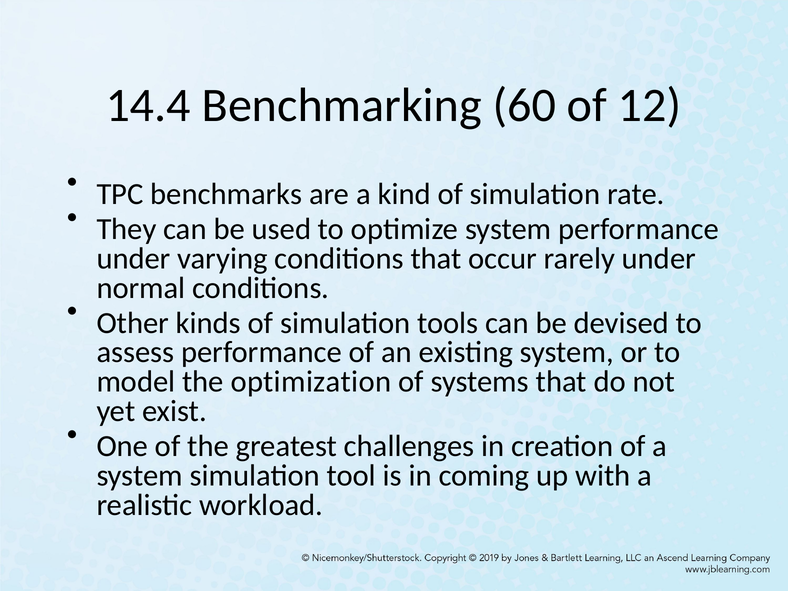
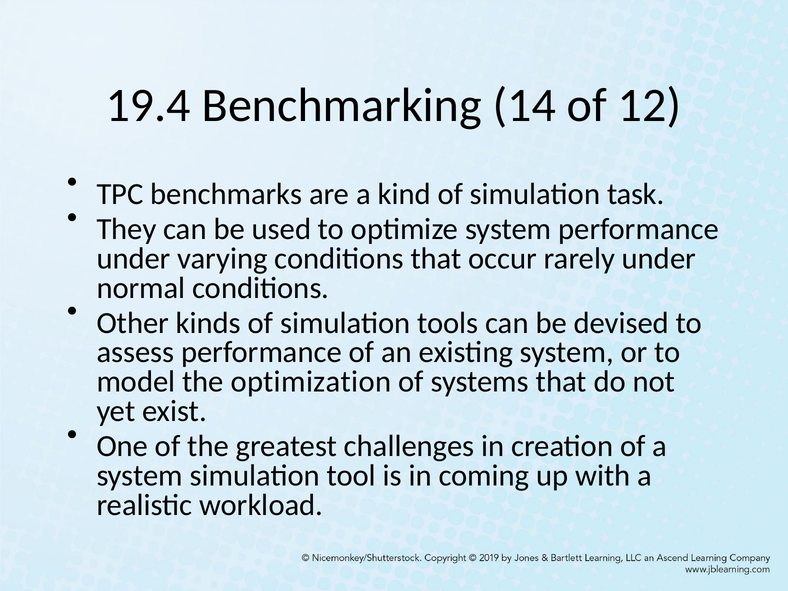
14.4: 14.4 -> 19.4
60: 60 -> 14
rate: rate -> task
